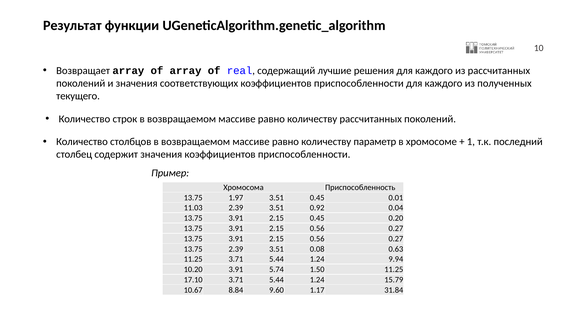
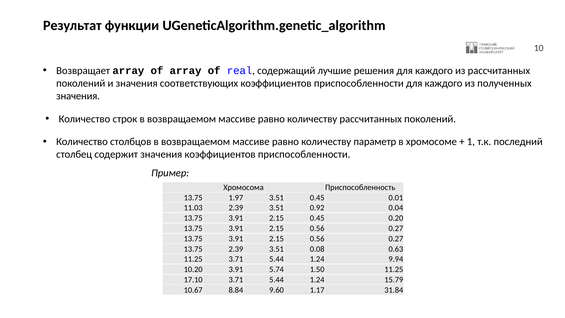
текущего at (78, 96): текущего -> значения
